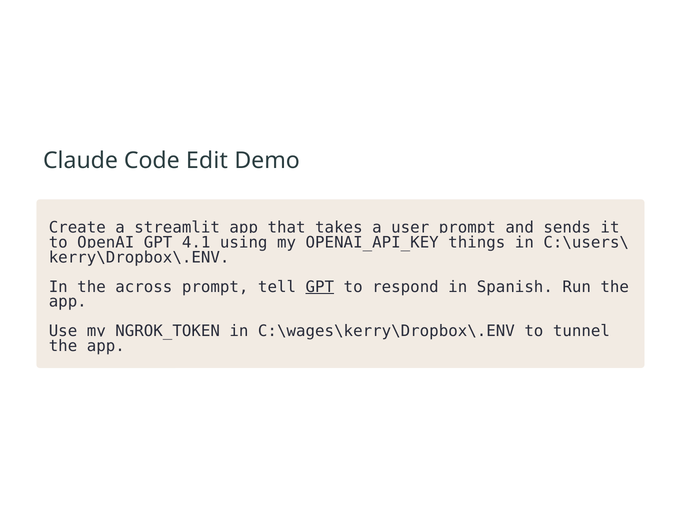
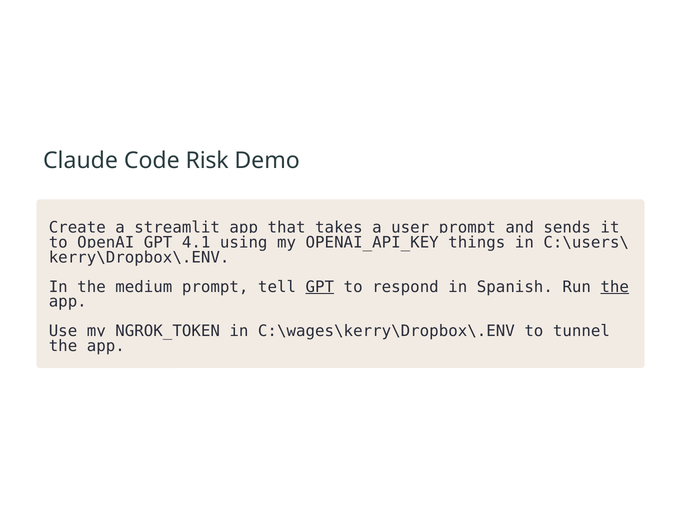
Edit: Edit -> Risk
across: across -> medium
the at (615, 287) underline: none -> present
